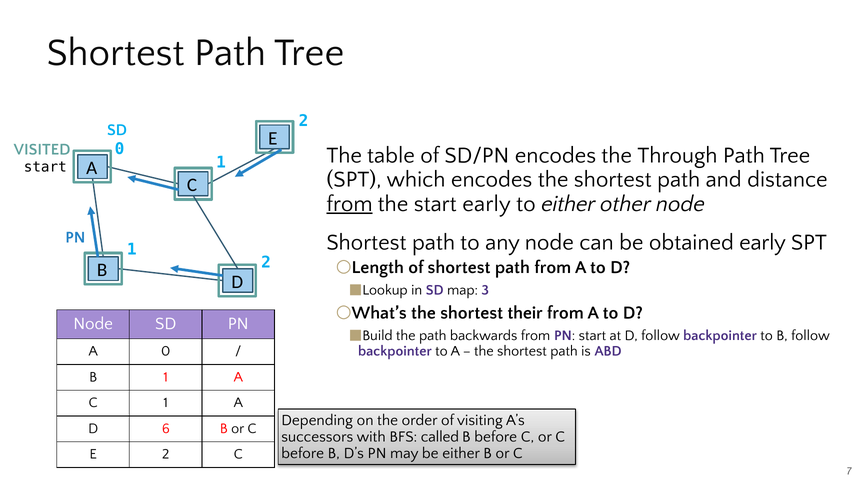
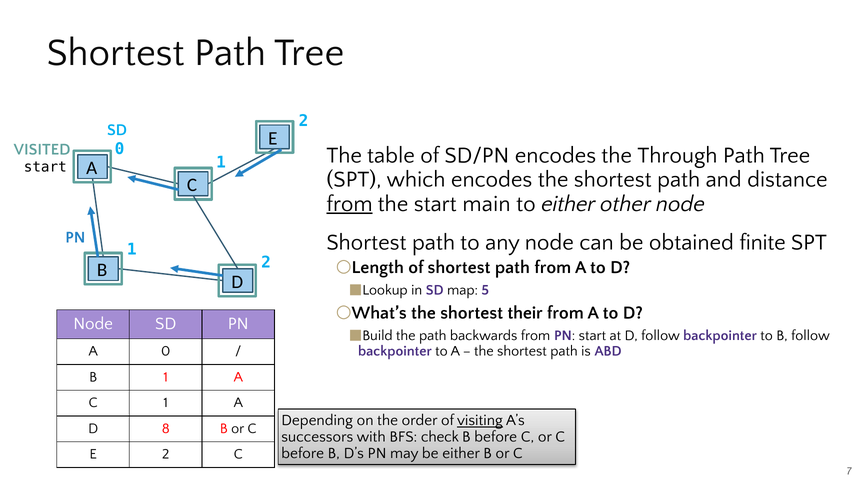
start early: early -> main
obtained early: early -> finite
3: 3 -> 5
visiting underline: none -> present
6: 6 -> 8
called: called -> check
